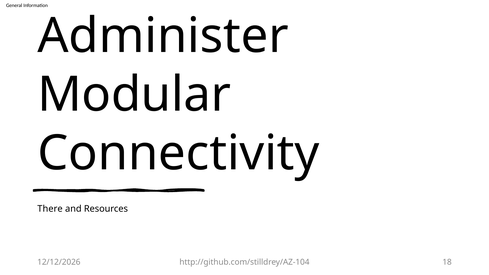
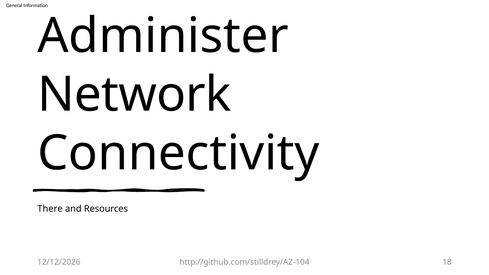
Modular: Modular -> Network
